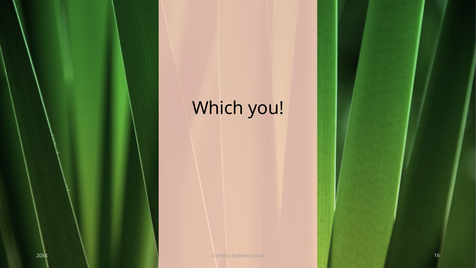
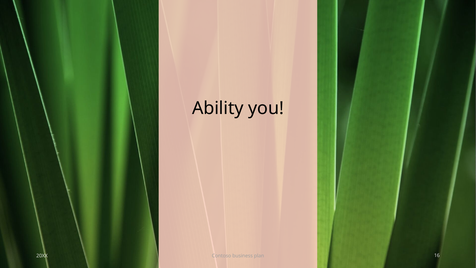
Which: Which -> Ability
